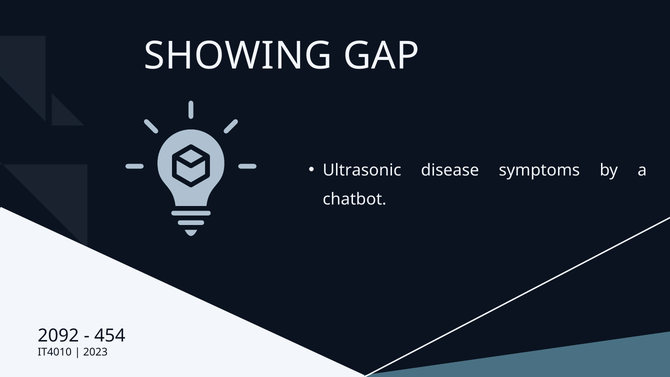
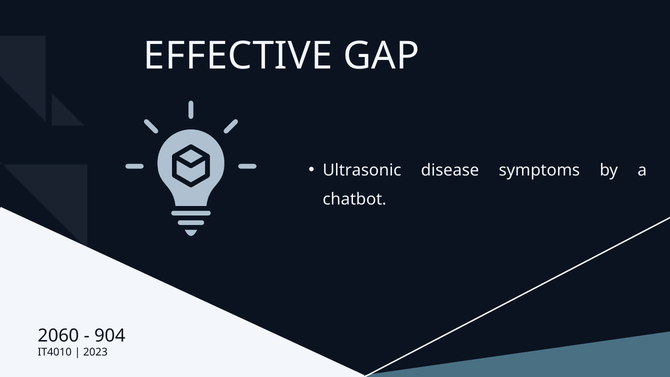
SHOWING: SHOWING -> EFFECTIVE
2092: 2092 -> 2060
454: 454 -> 904
